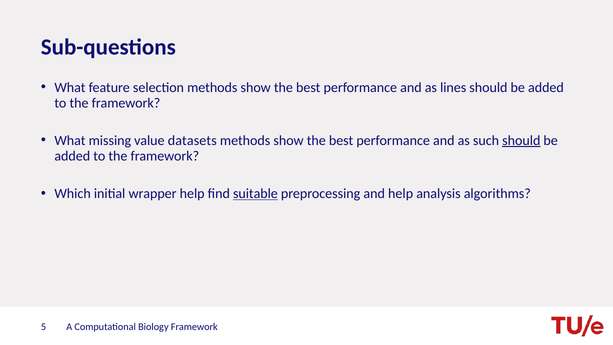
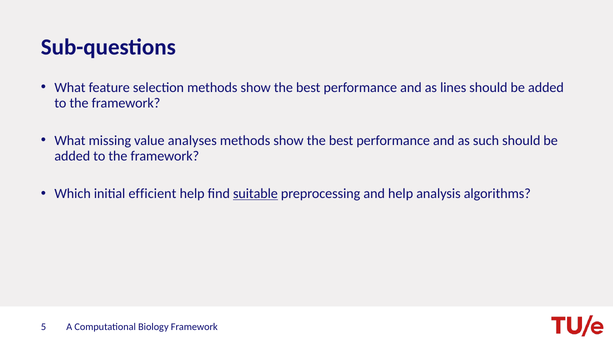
datasets: datasets -> analyses
should at (521, 141) underline: present -> none
wrapper: wrapper -> efficient
